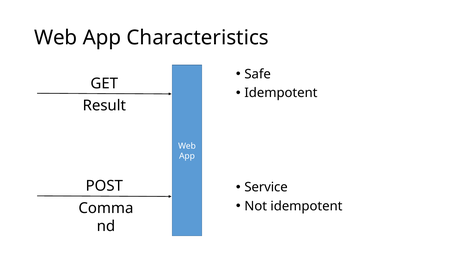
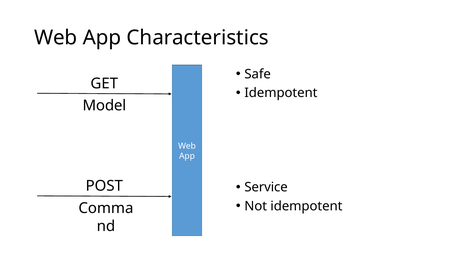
Result: Result -> Model
